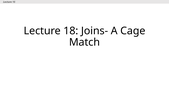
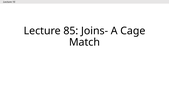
18: 18 -> 85
